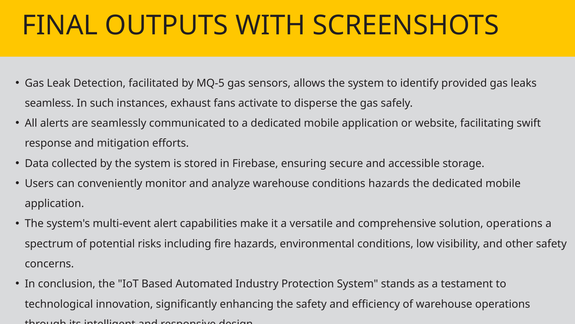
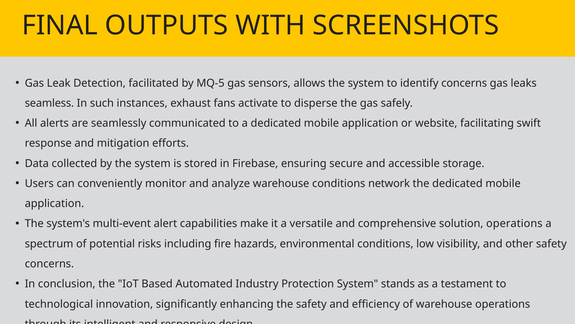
identify provided: provided -> concerns
conditions hazards: hazards -> network
